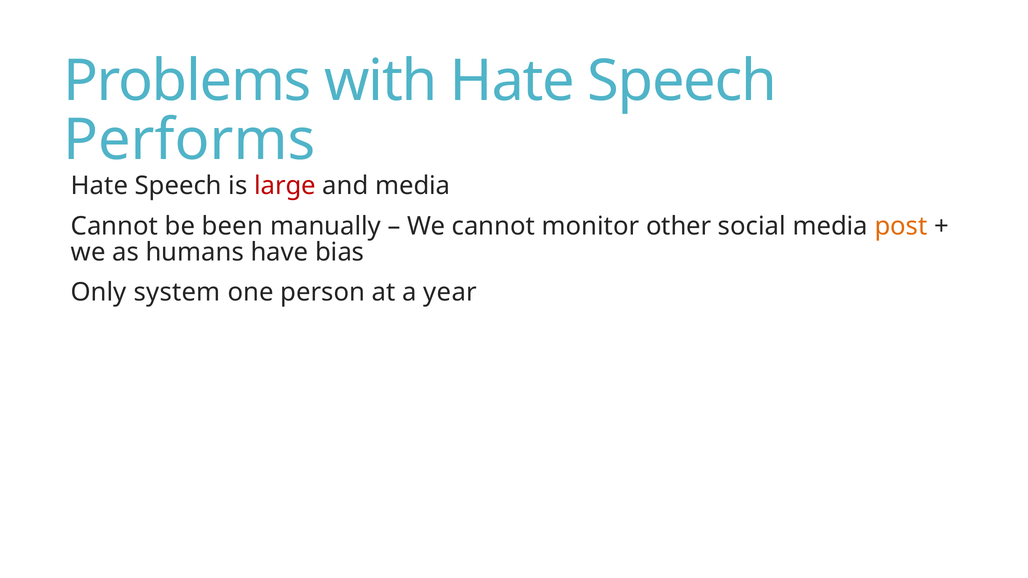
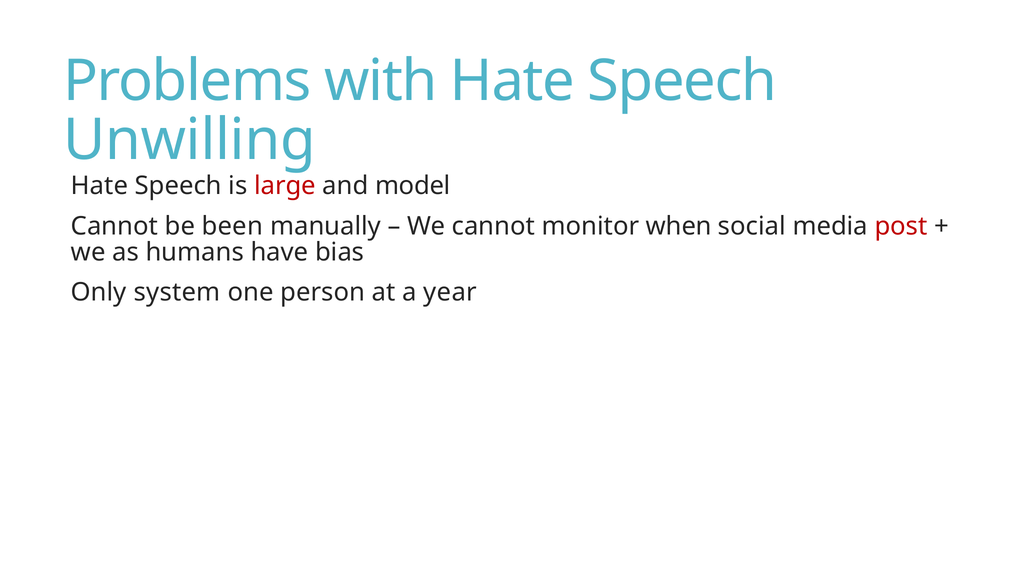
Performs: Performs -> Unwilling
and media: media -> model
other: other -> when
post colour: orange -> red
